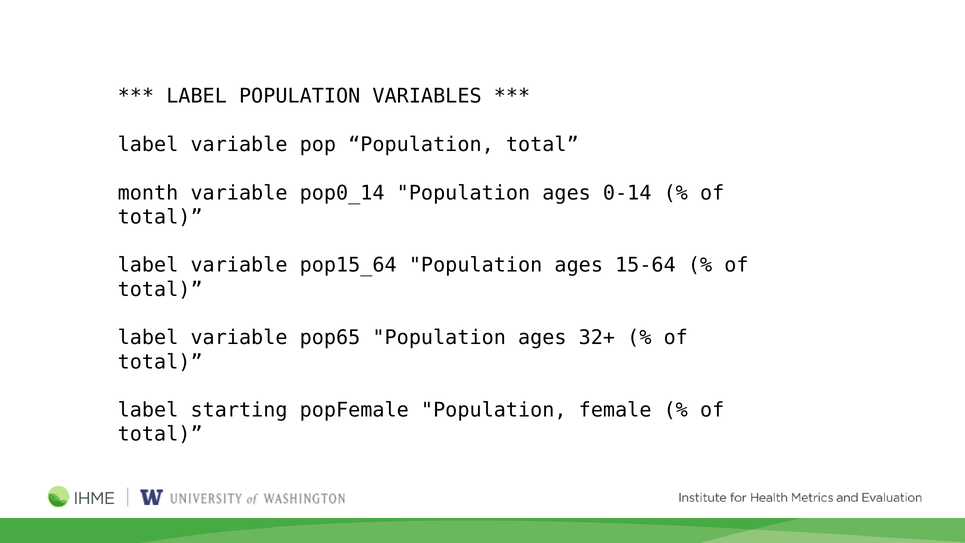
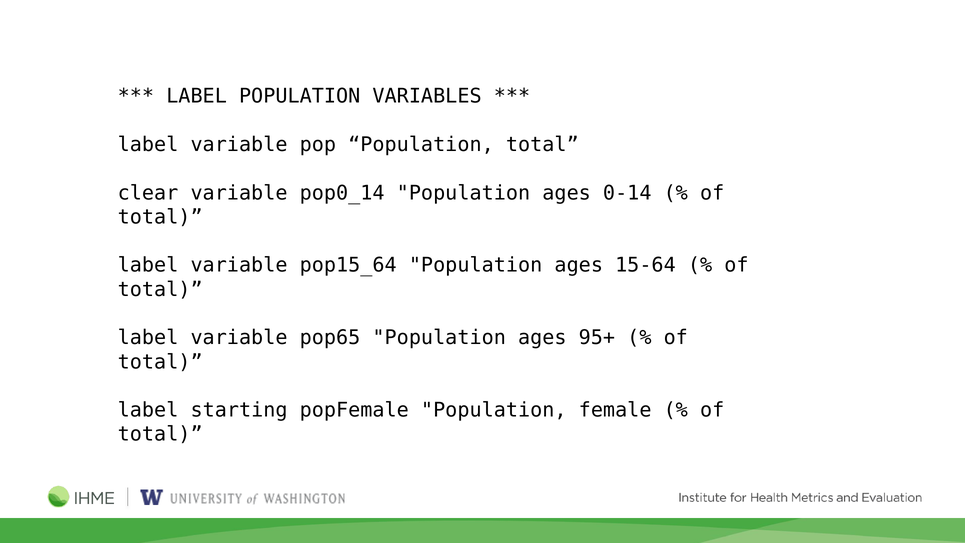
month: month -> clear
32+: 32+ -> 95+
